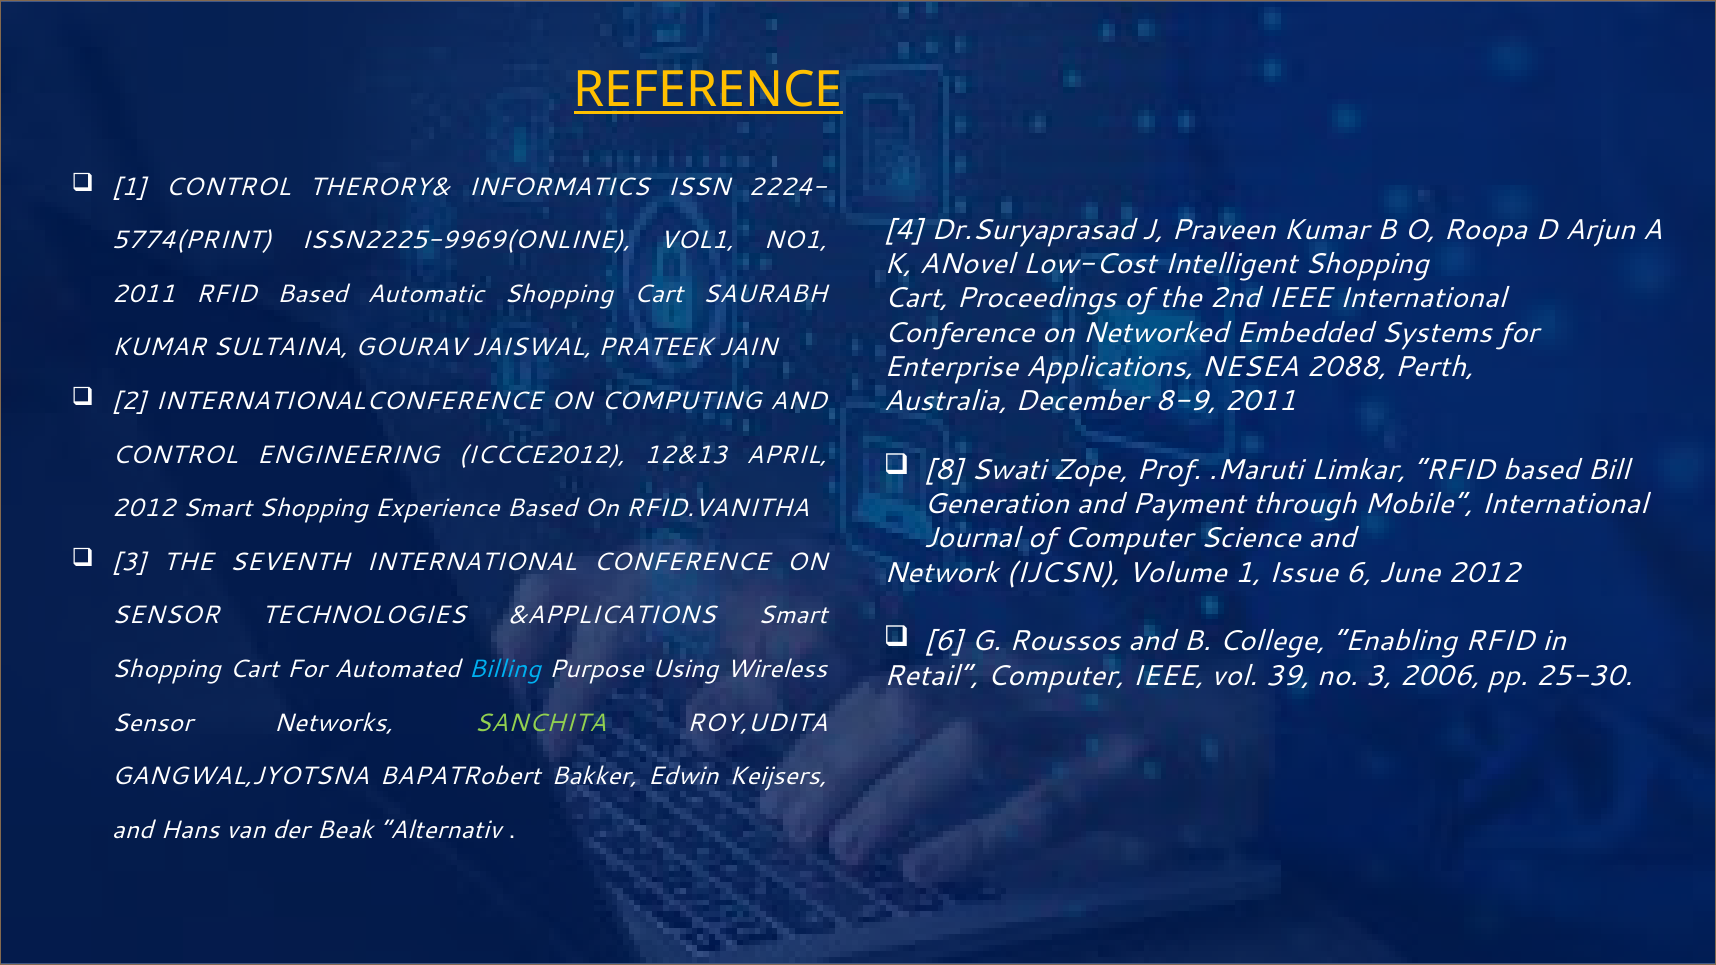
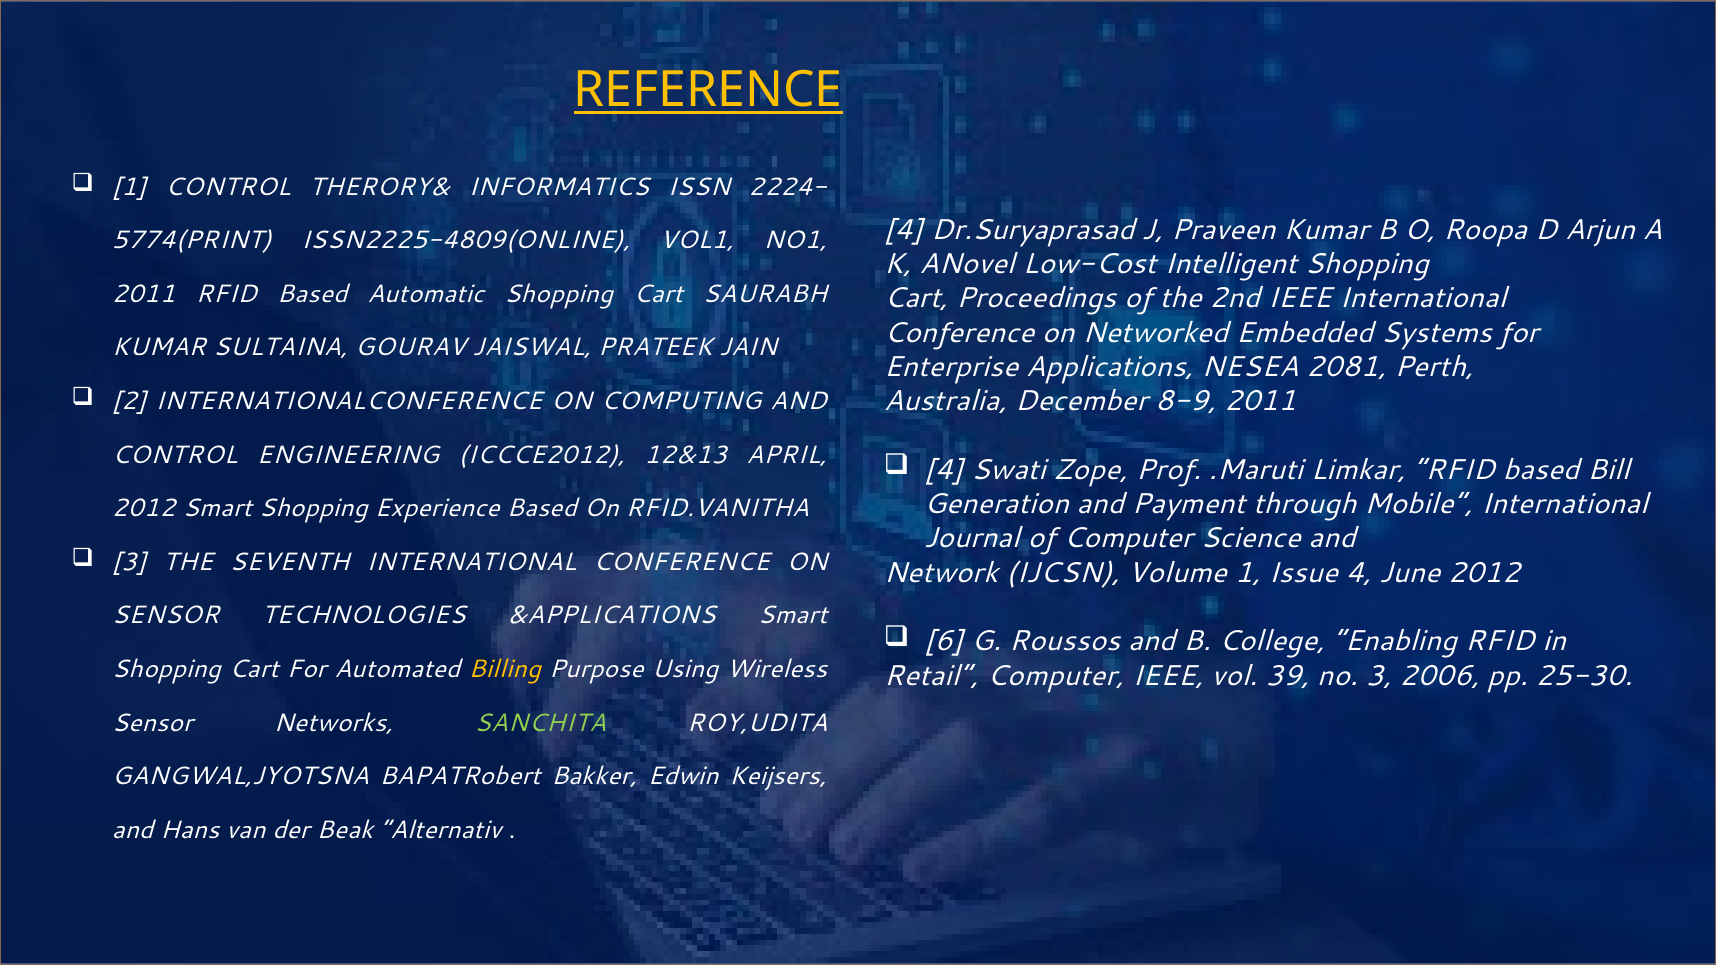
ISSN2225-9969(ONLINE: ISSN2225-9969(ONLINE -> ISSN2225-4809(ONLINE
2088: 2088 -> 2081
8 at (944, 470): 8 -> 4
Issue 6: 6 -> 4
Billing colour: light blue -> yellow
